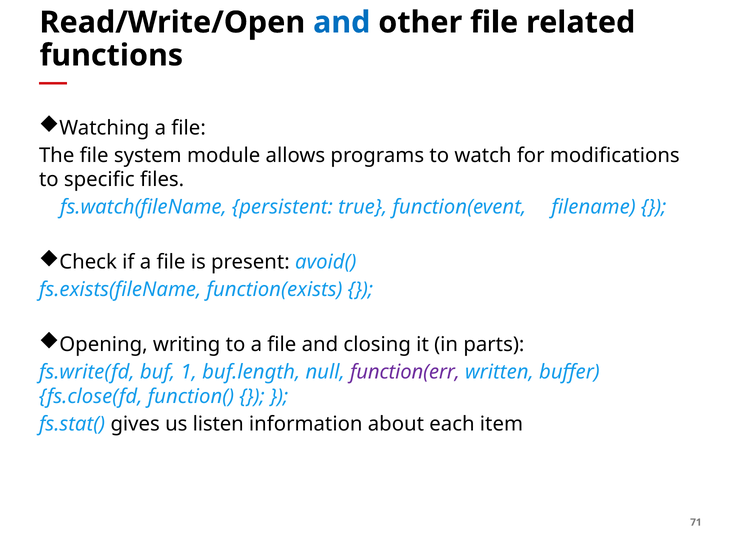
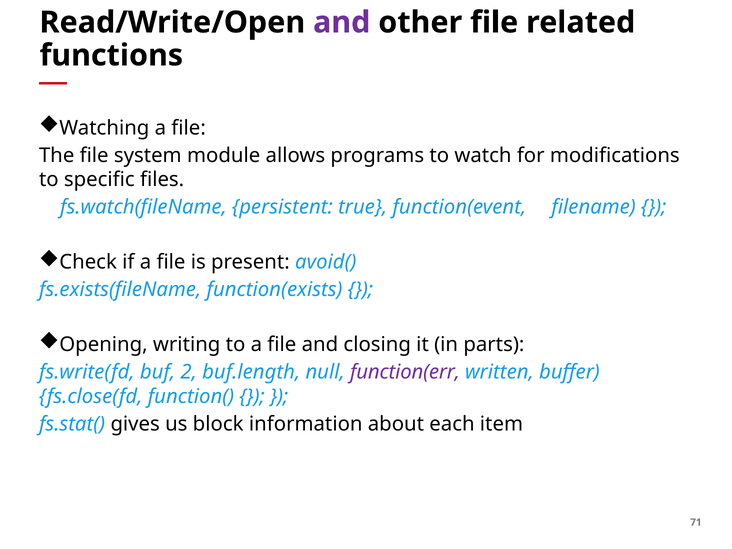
and at (342, 22) colour: blue -> purple
1: 1 -> 2
listen: listen -> block
